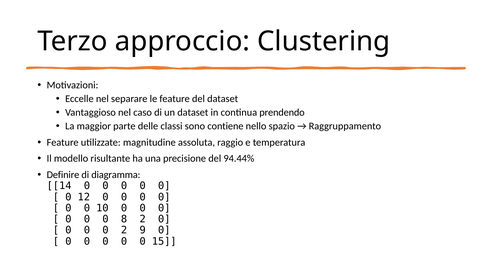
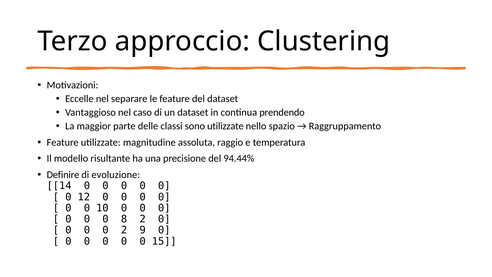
sono contiene: contiene -> utilizzate
diagramma: diagramma -> evoluzione
